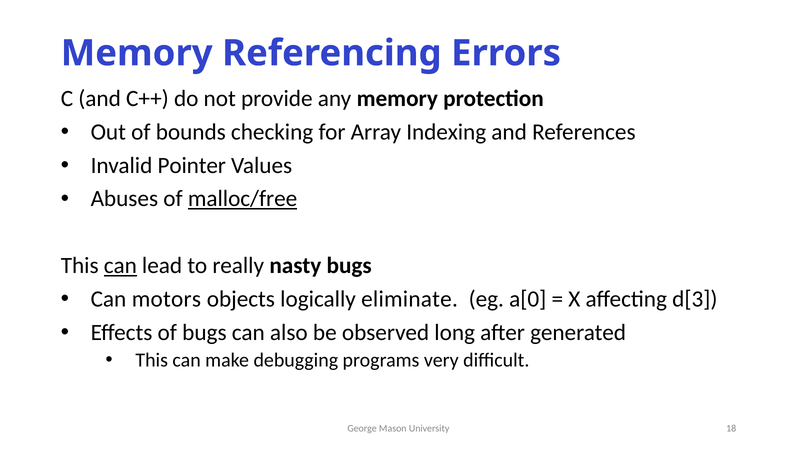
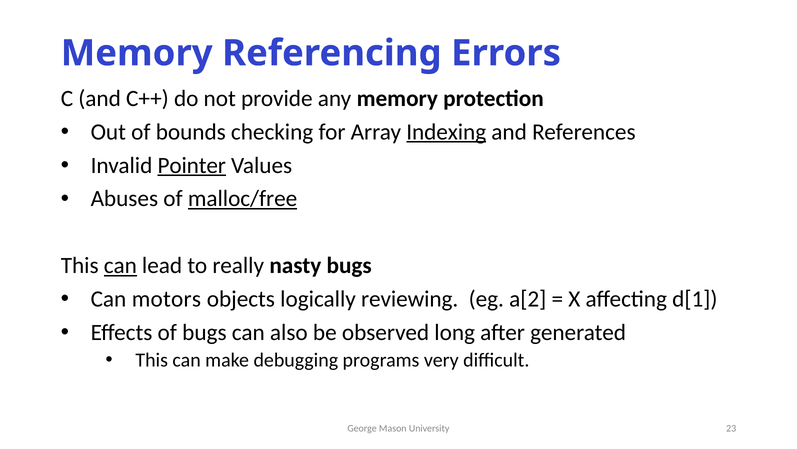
Indexing underline: none -> present
Pointer underline: none -> present
eliminate: eliminate -> reviewing
a[0: a[0 -> a[2
d[3: d[3 -> d[1
18: 18 -> 23
